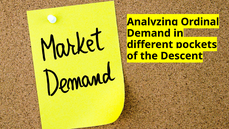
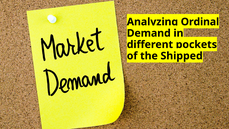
Descent: Descent -> Shipped
